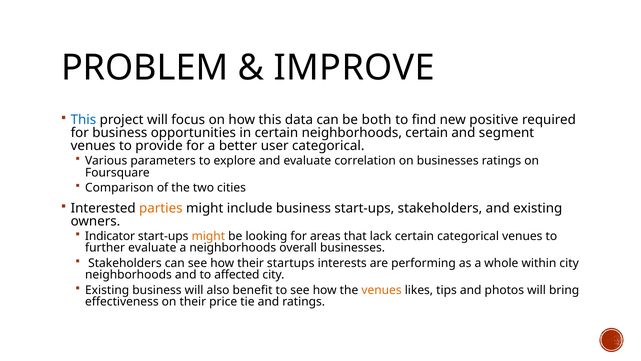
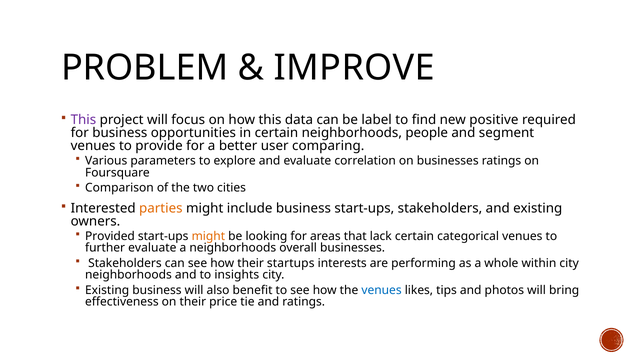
This at (83, 120) colour: blue -> purple
both: both -> label
neighborhoods certain: certain -> people
user categorical: categorical -> comparing
Indicator: Indicator -> Provided
affected: affected -> insights
venues at (382, 290) colour: orange -> blue
